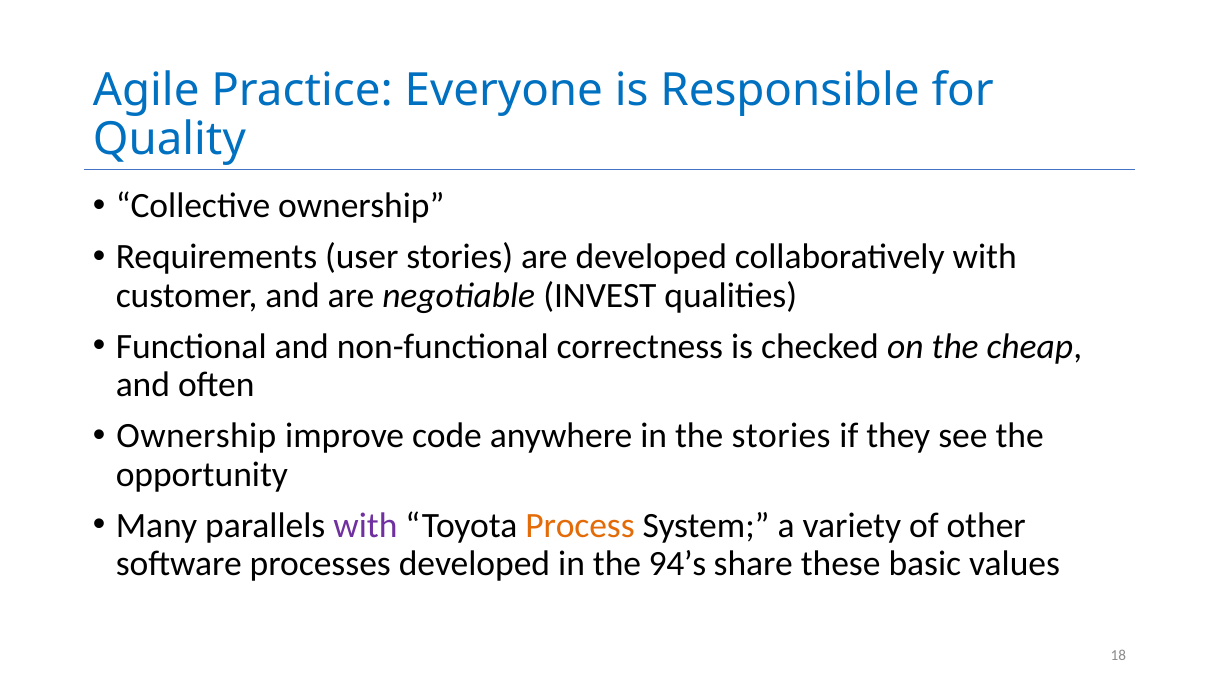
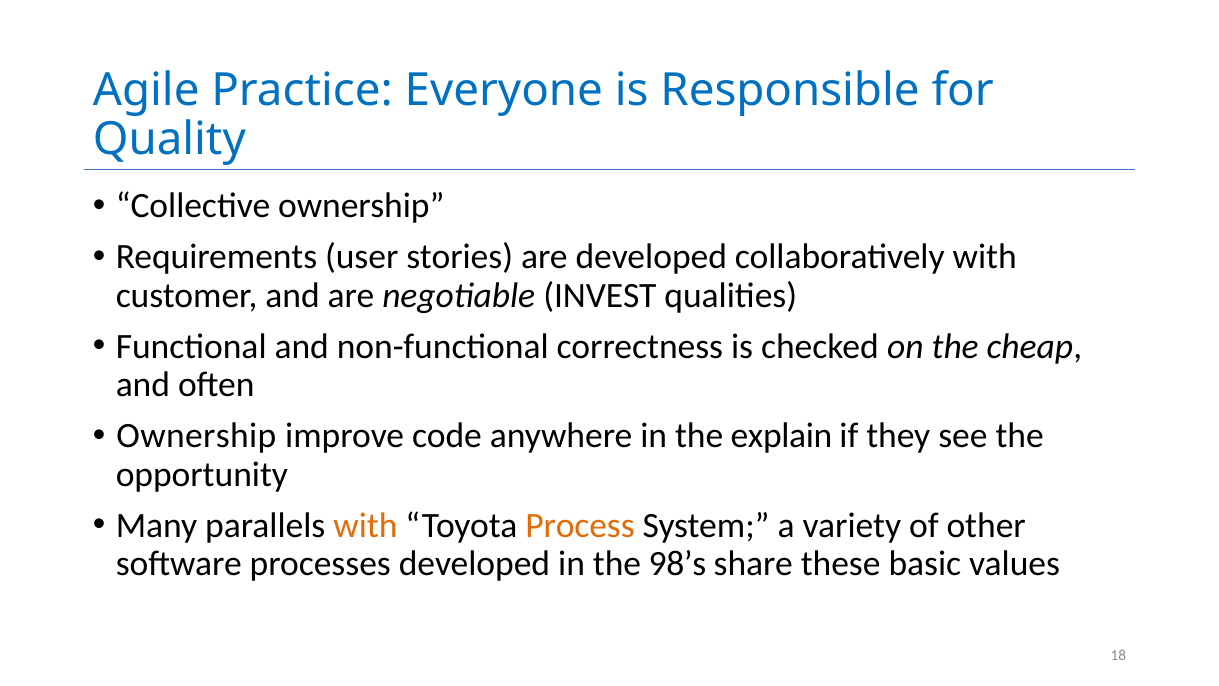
the stories: stories -> explain
with at (365, 525) colour: purple -> orange
94’s: 94’s -> 98’s
